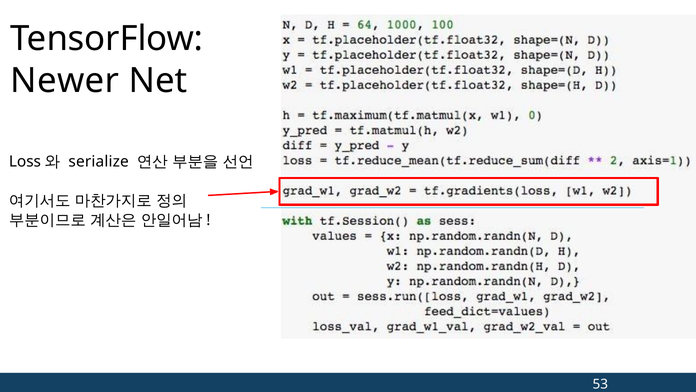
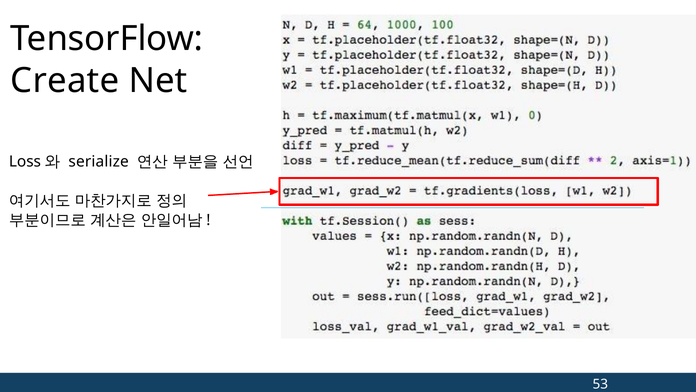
Newer: Newer -> Create
